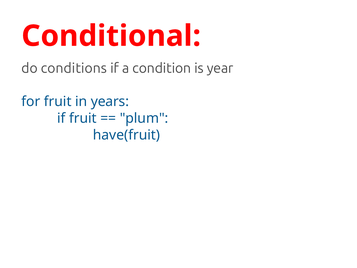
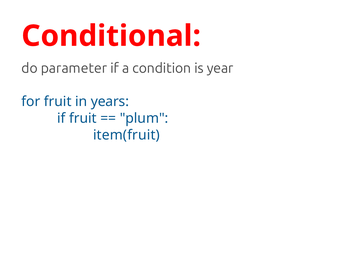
conditions: conditions -> parameter
have(fruit: have(fruit -> item(fruit
